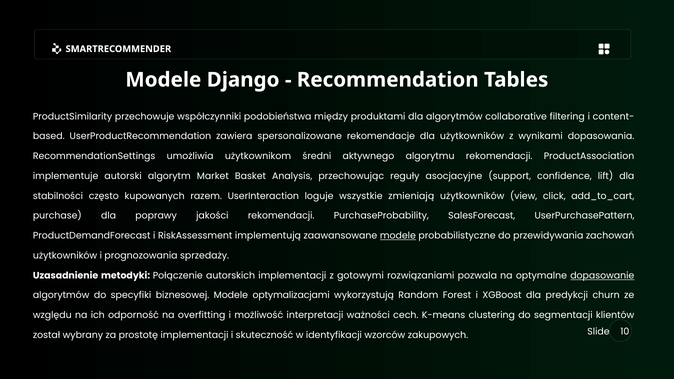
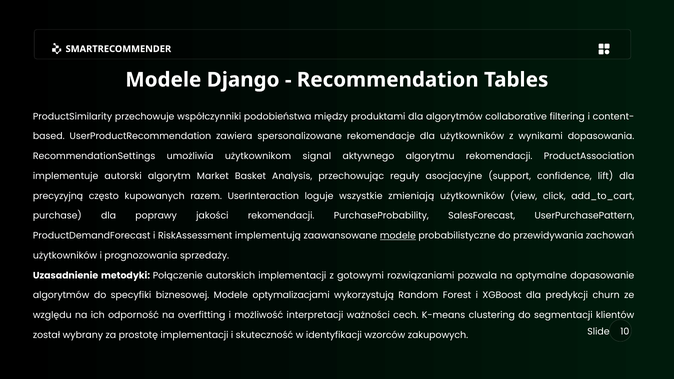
średni: średni -> signal
stabilności: stabilności -> precyzyjną
dopasowanie underline: present -> none
